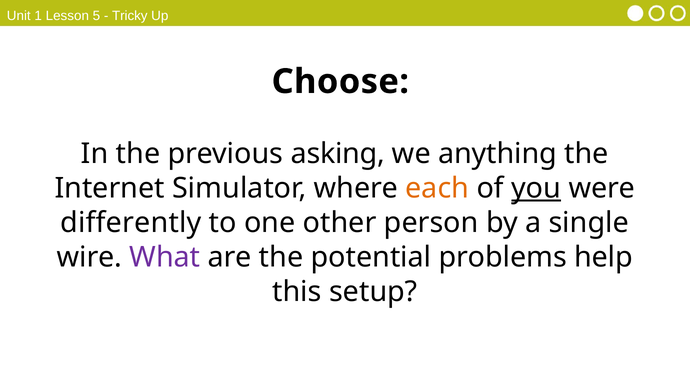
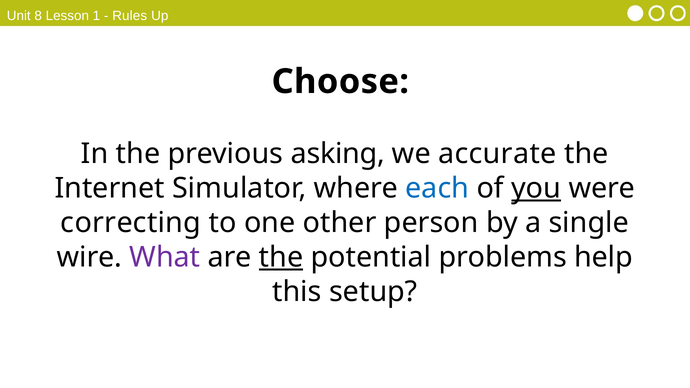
1: 1 -> 8
5: 5 -> 1
Tricky: Tricky -> Rules
anything: anything -> accurate
each colour: orange -> blue
differently: differently -> correcting
the at (281, 257) underline: none -> present
